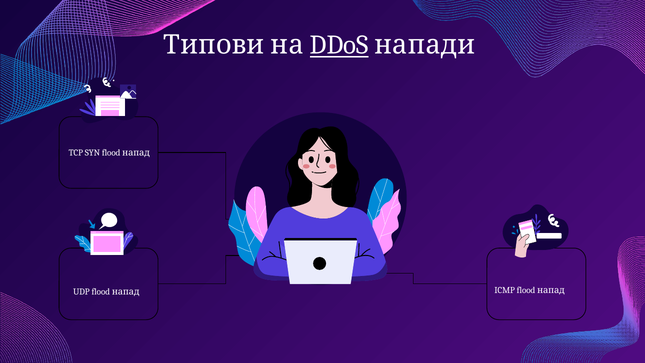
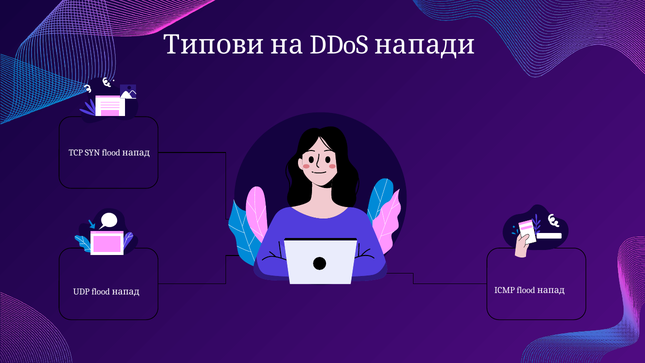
DDoS underline: present -> none
